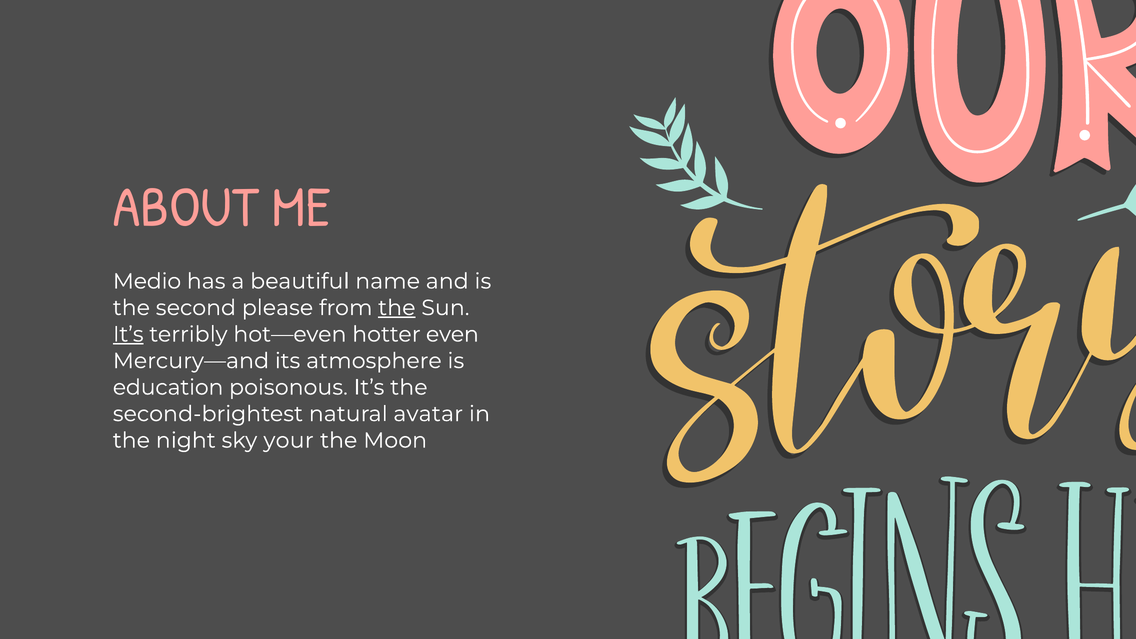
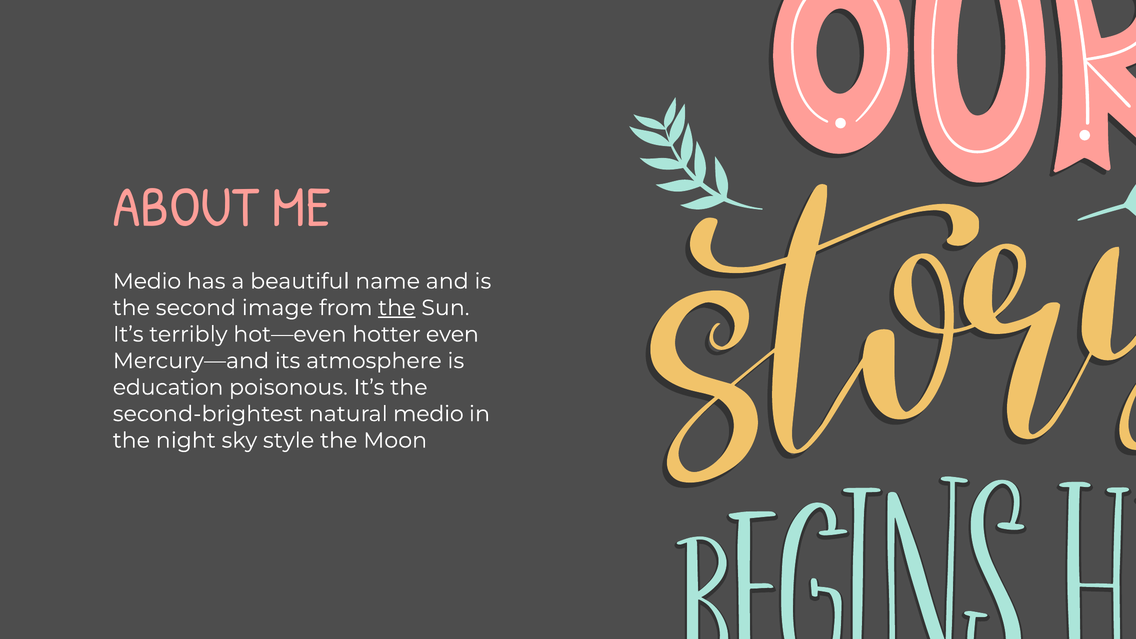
please: please -> image
It’s at (128, 334) underline: present -> none
natural avatar: avatar -> medio
your: your -> style
